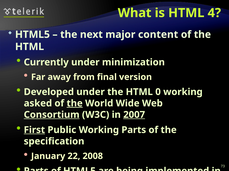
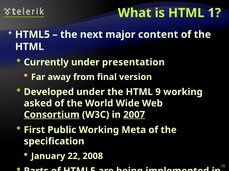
4: 4 -> 1
minimization: minimization -> presentation
0: 0 -> 9
the at (75, 104) underline: present -> none
First underline: present -> none
Working Parts: Parts -> Meta
